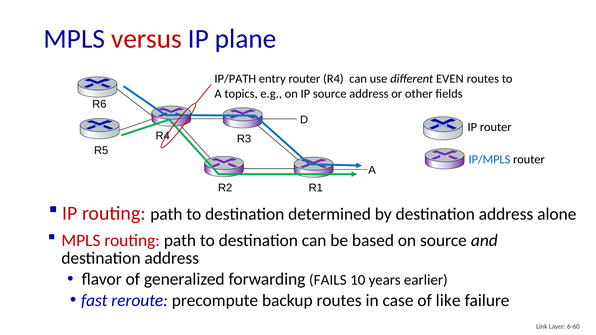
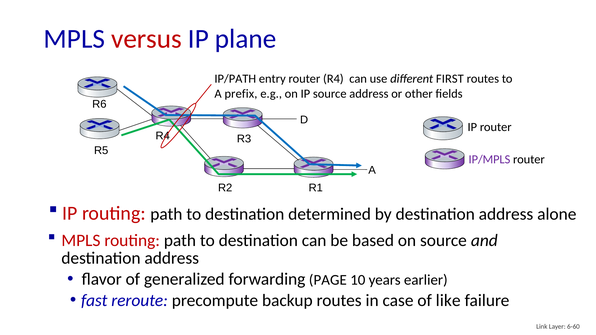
EVEN: EVEN -> FIRST
topics: topics -> prefix
IP/MPLS colour: blue -> purple
FAILS: FAILS -> PAGE
